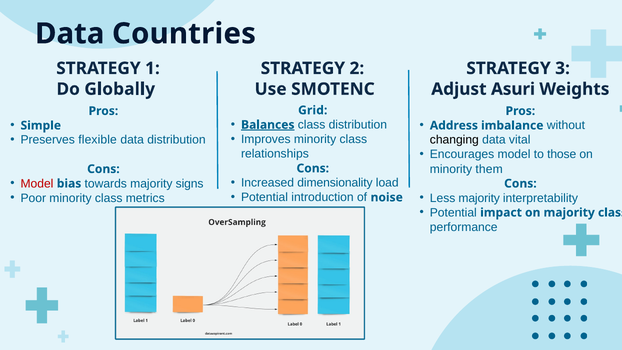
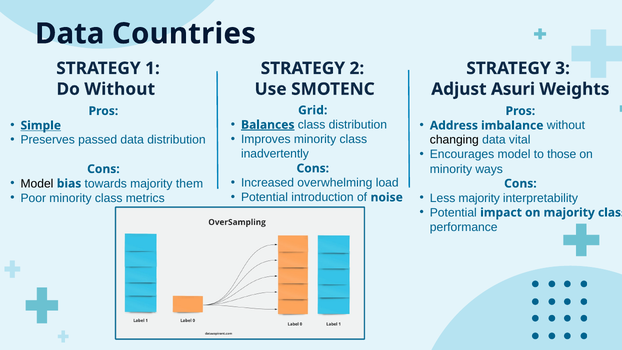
Do Globally: Globally -> Without
Simple underline: none -> present
flexible: flexible -> passed
relationships: relationships -> inadvertently
them: them -> ways
dimensionality: dimensionality -> overwhelming
Model at (37, 183) colour: red -> black
signs: signs -> them
